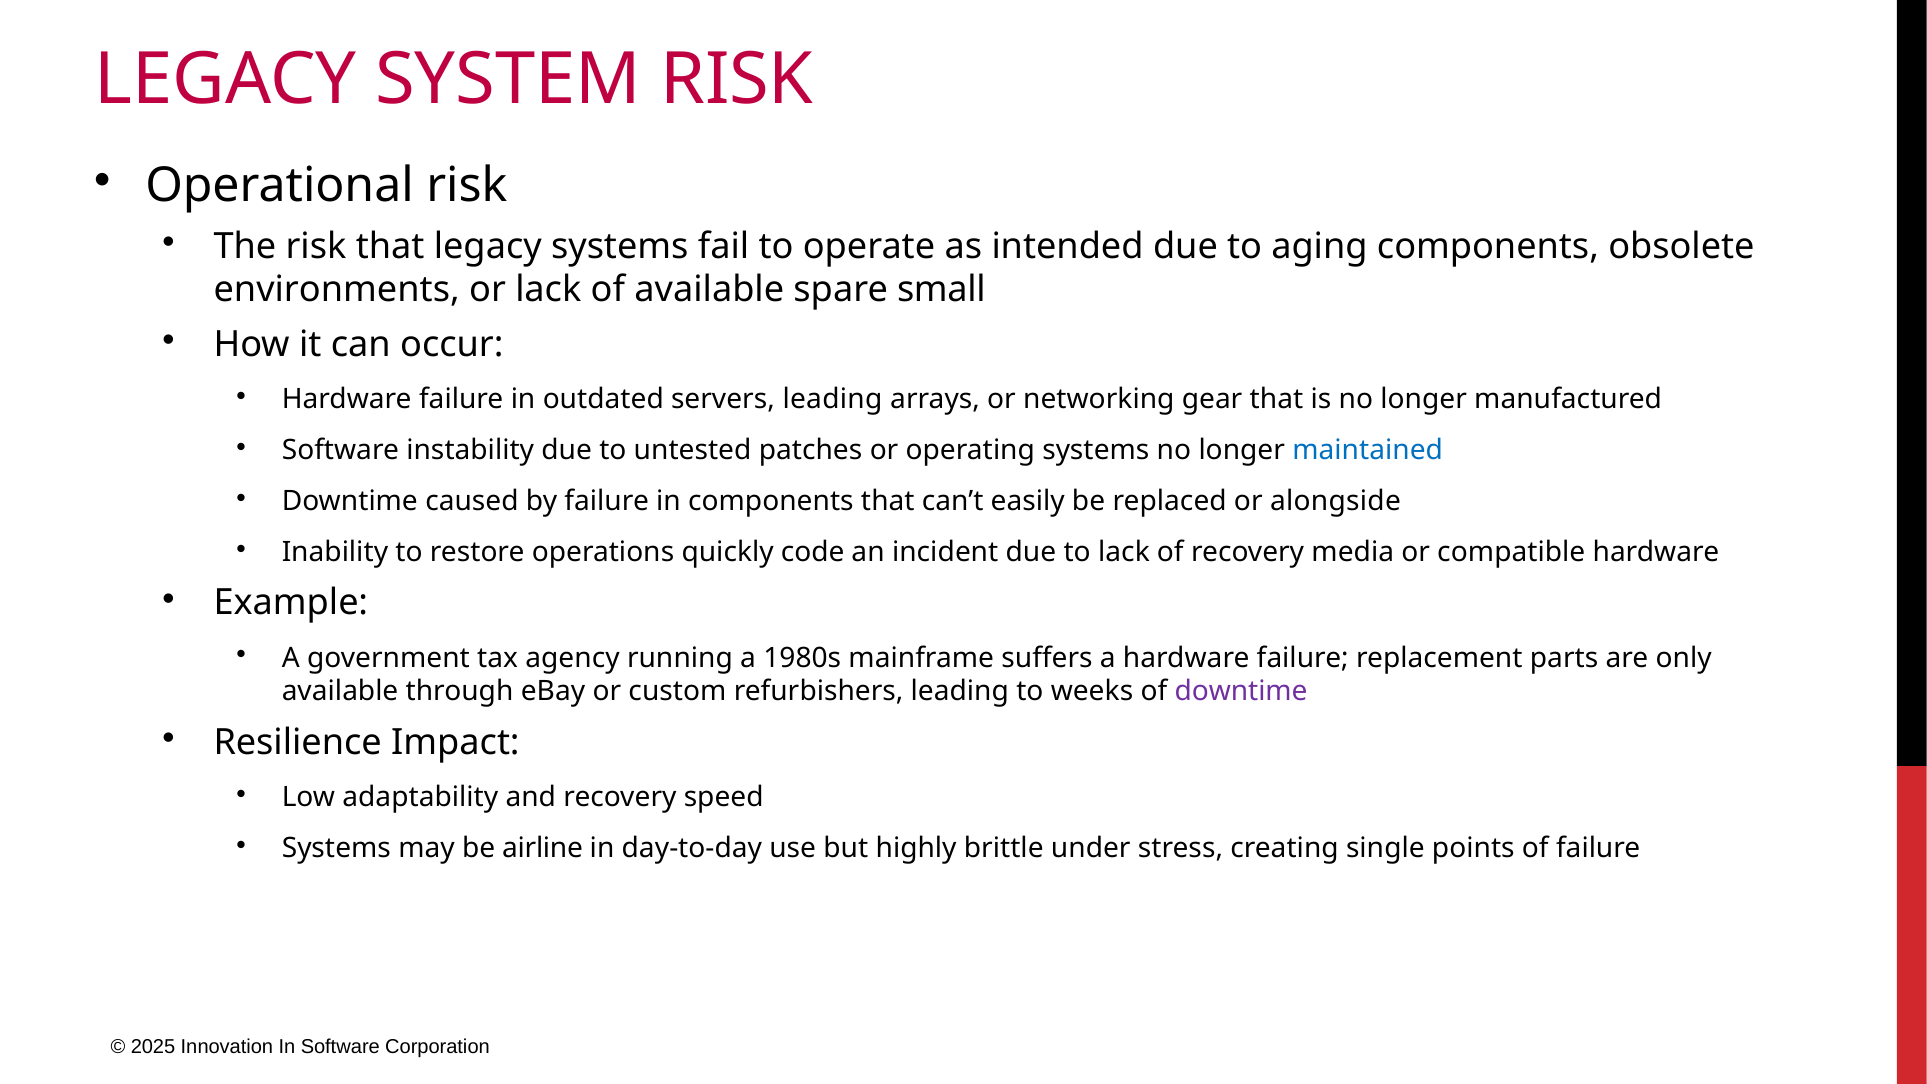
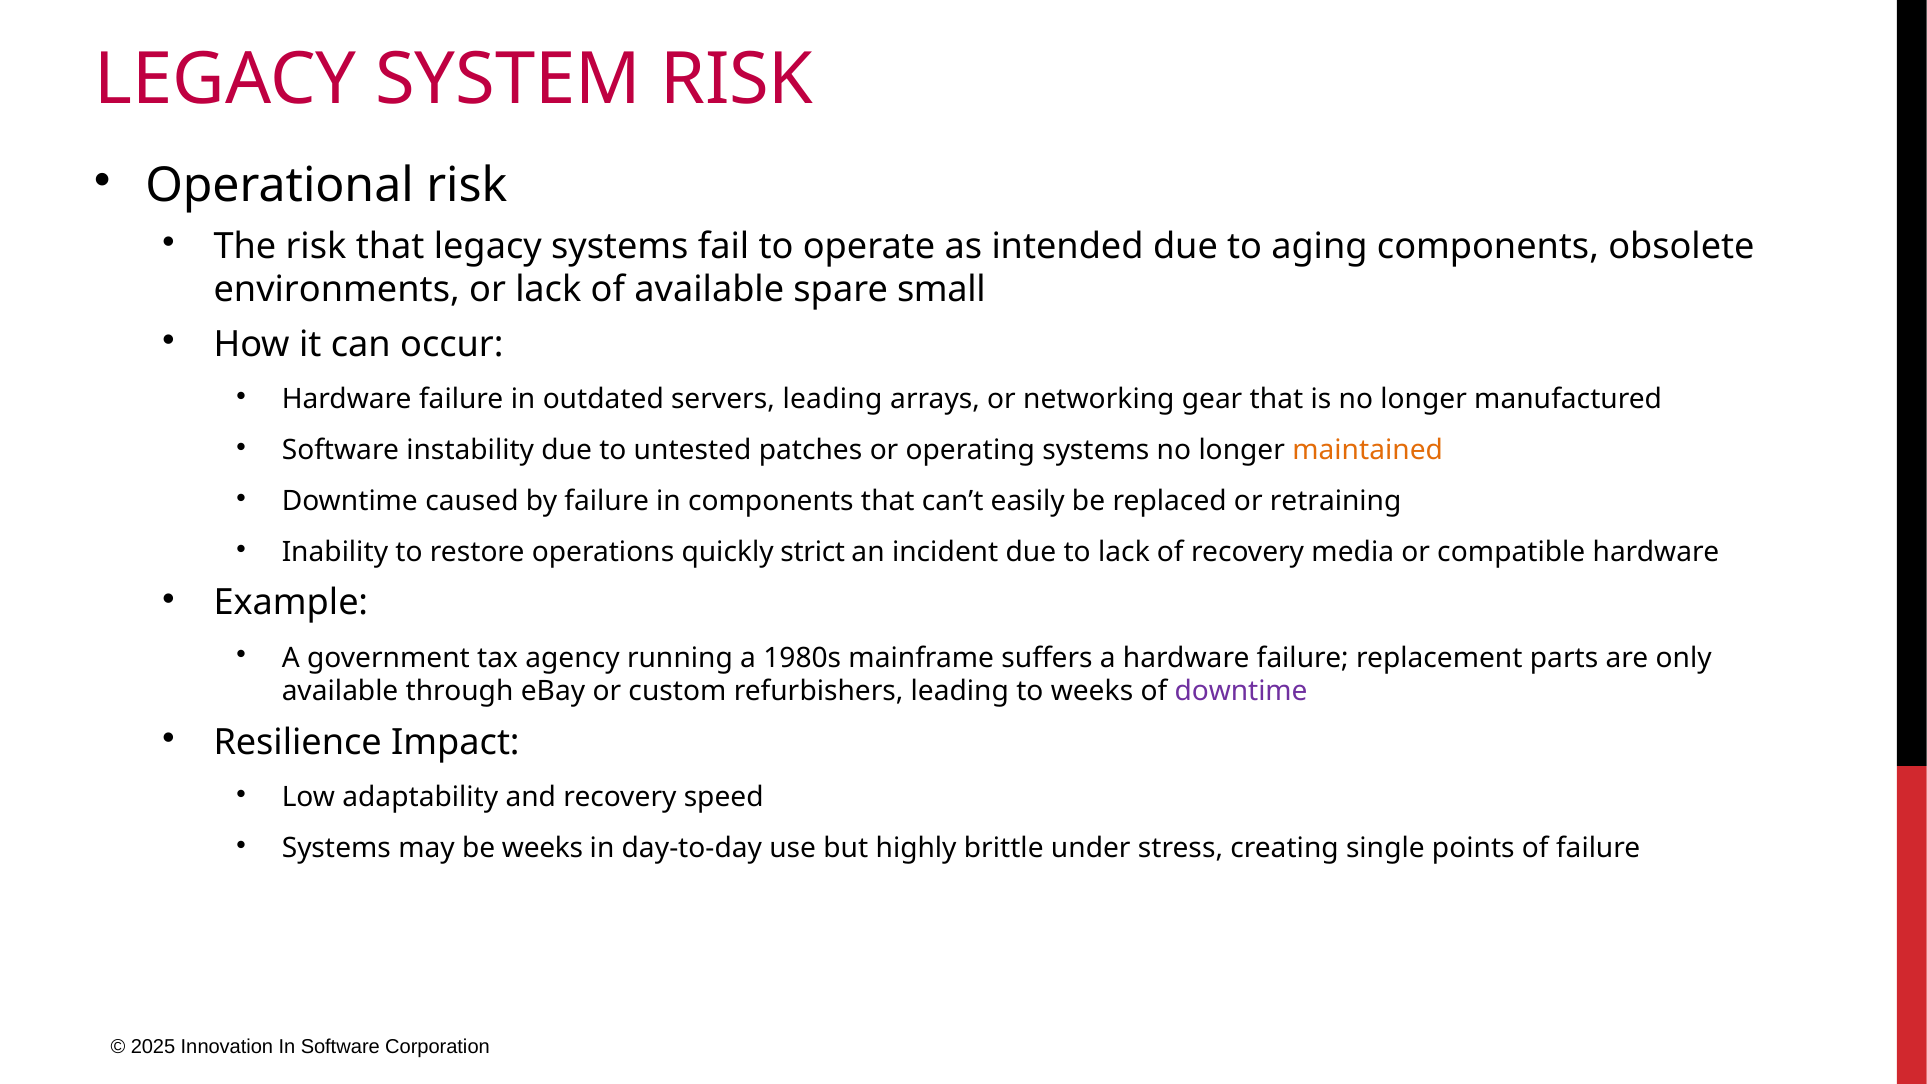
maintained colour: blue -> orange
alongside: alongside -> retraining
code: code -> strict
be airline: airline -> weeks
